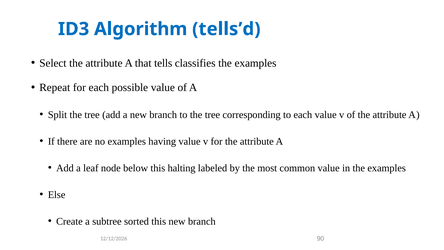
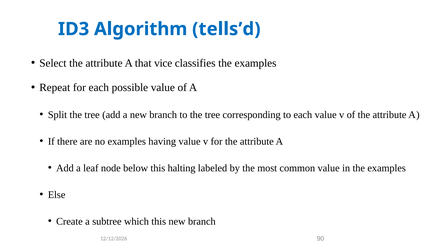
tells: tells -> vice
sorted: sorted -> which
